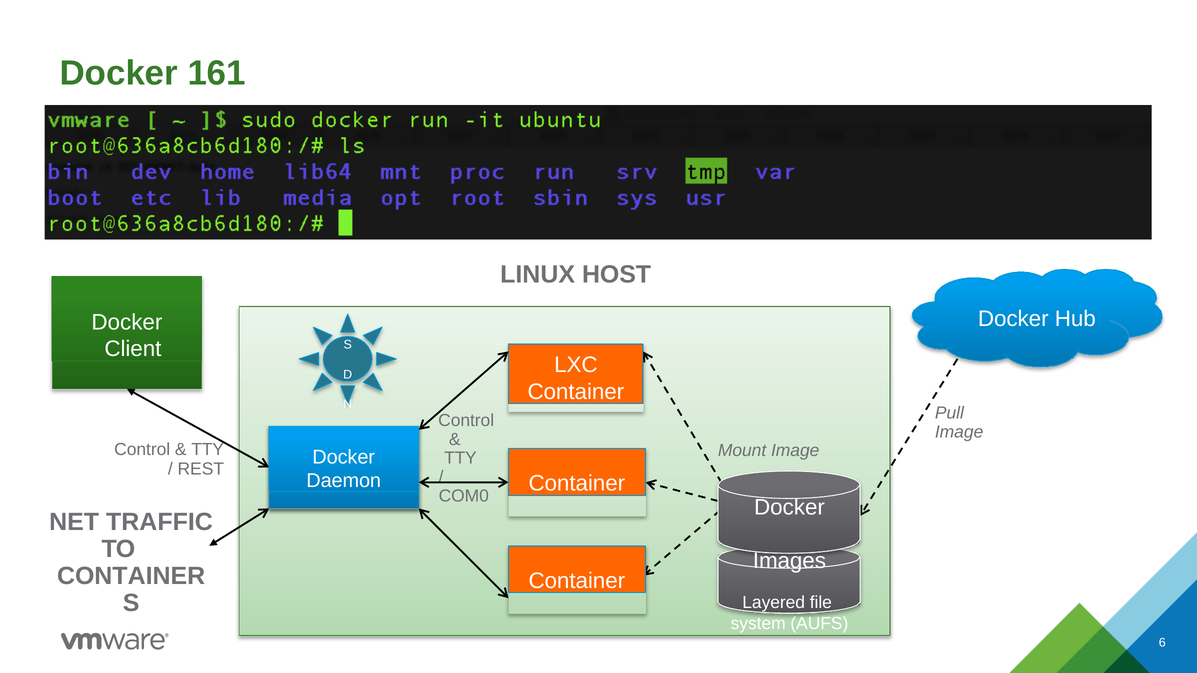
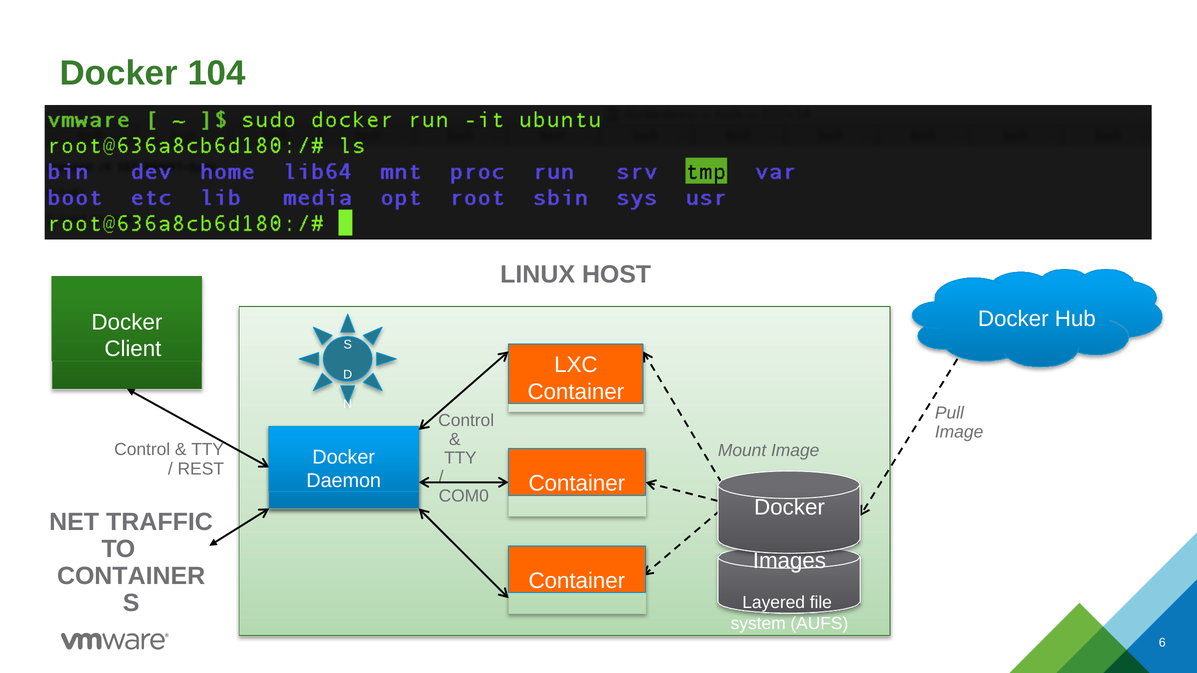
161: 161 -> 104
